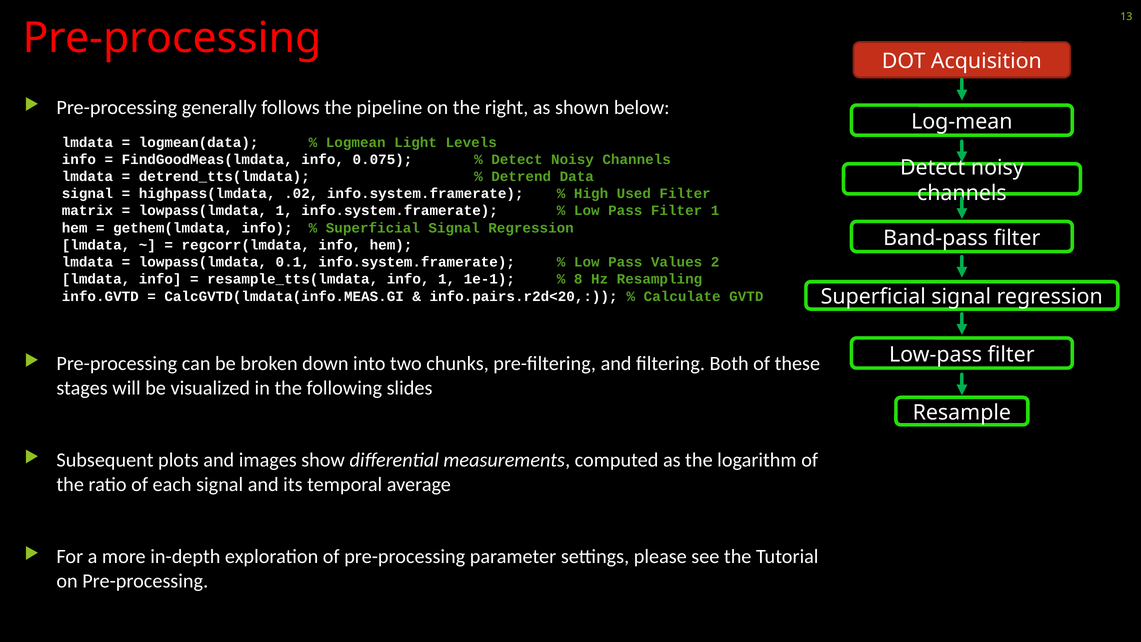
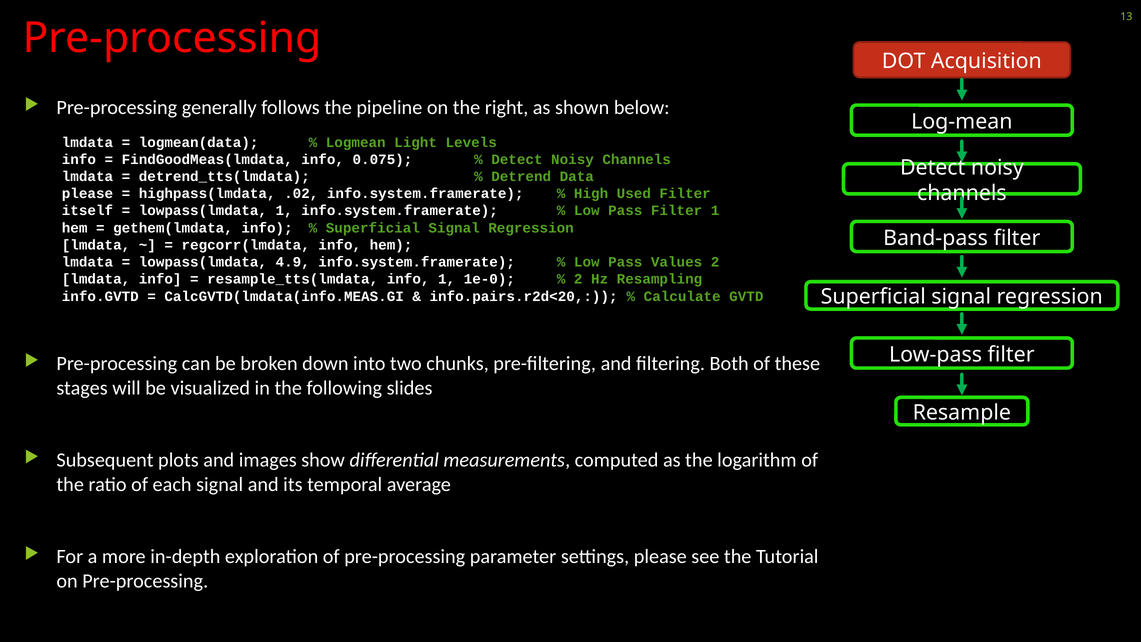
signal at (87, 194): signal -> please
matrix: matrix -> itself
0.1: 0.1 -> 4.9
1e-1: 1e-1 -> 1e-0
8 at (578, 279): 8 -> 2
